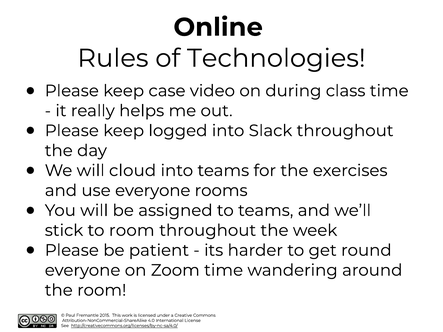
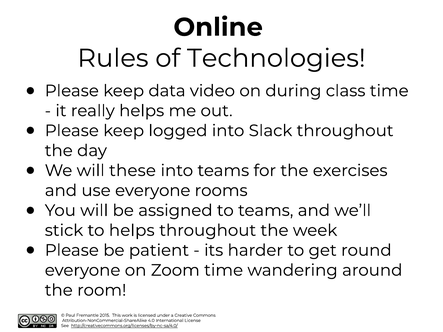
case: case -> data
cloud: cloud -> these
to room: room -> helps
